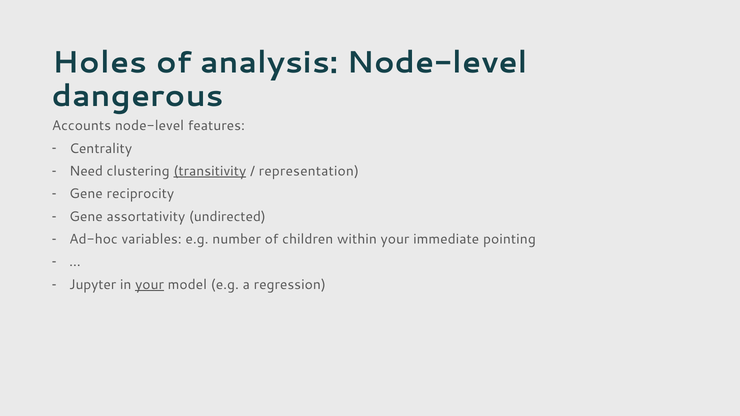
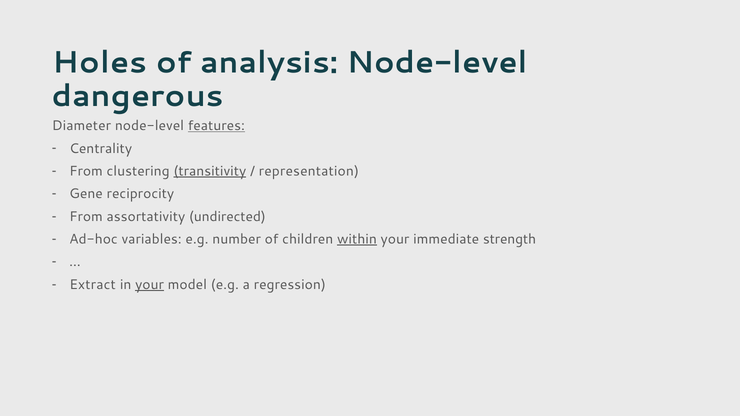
Accounts: Accounts -> Diameter
features underline: none -> present
Need at (86, 171): Need -> From
Gene at (86, 217): Gene -> From
within underline: none -> present
pointing: pointing -> strength
Jupyter: Jupyter -> Extract
